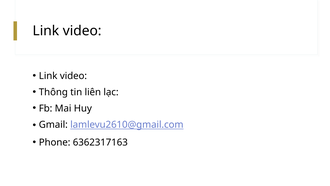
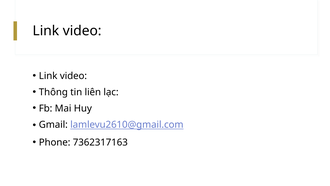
6362317163: 6362317163 -> 7362317163
